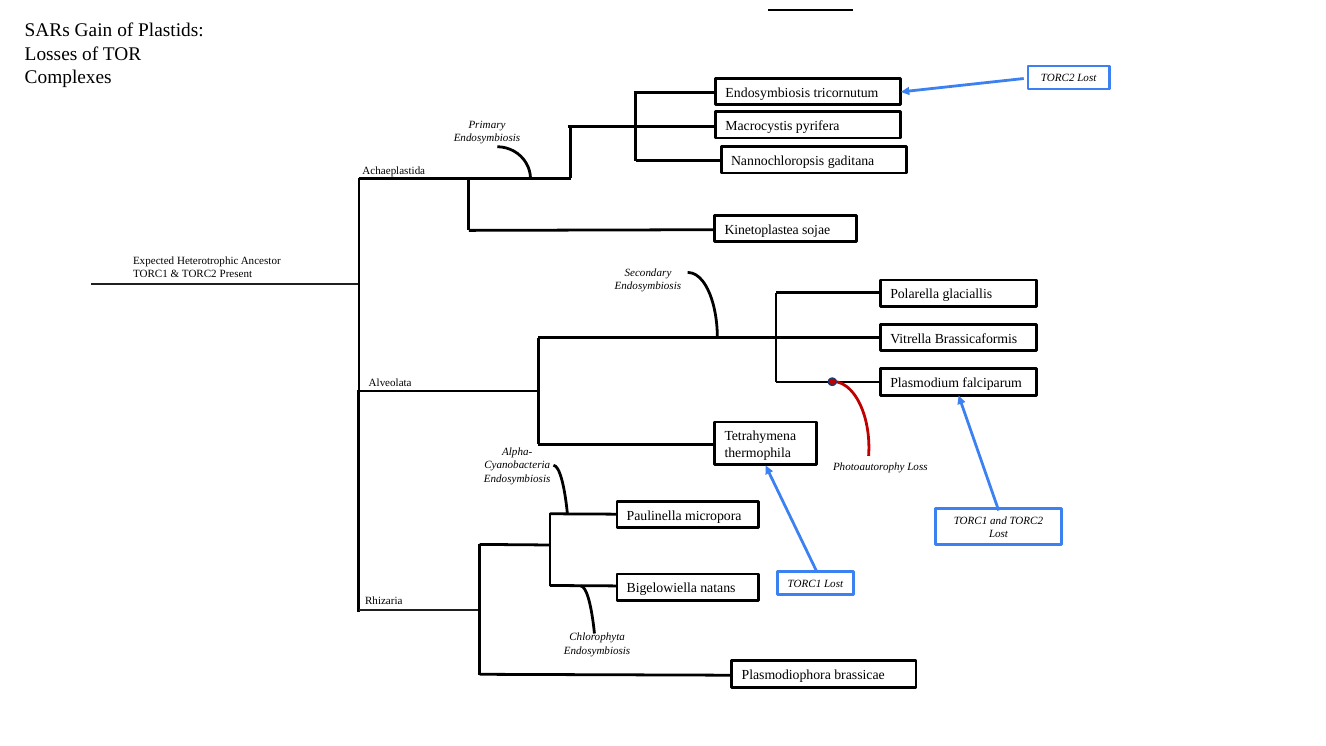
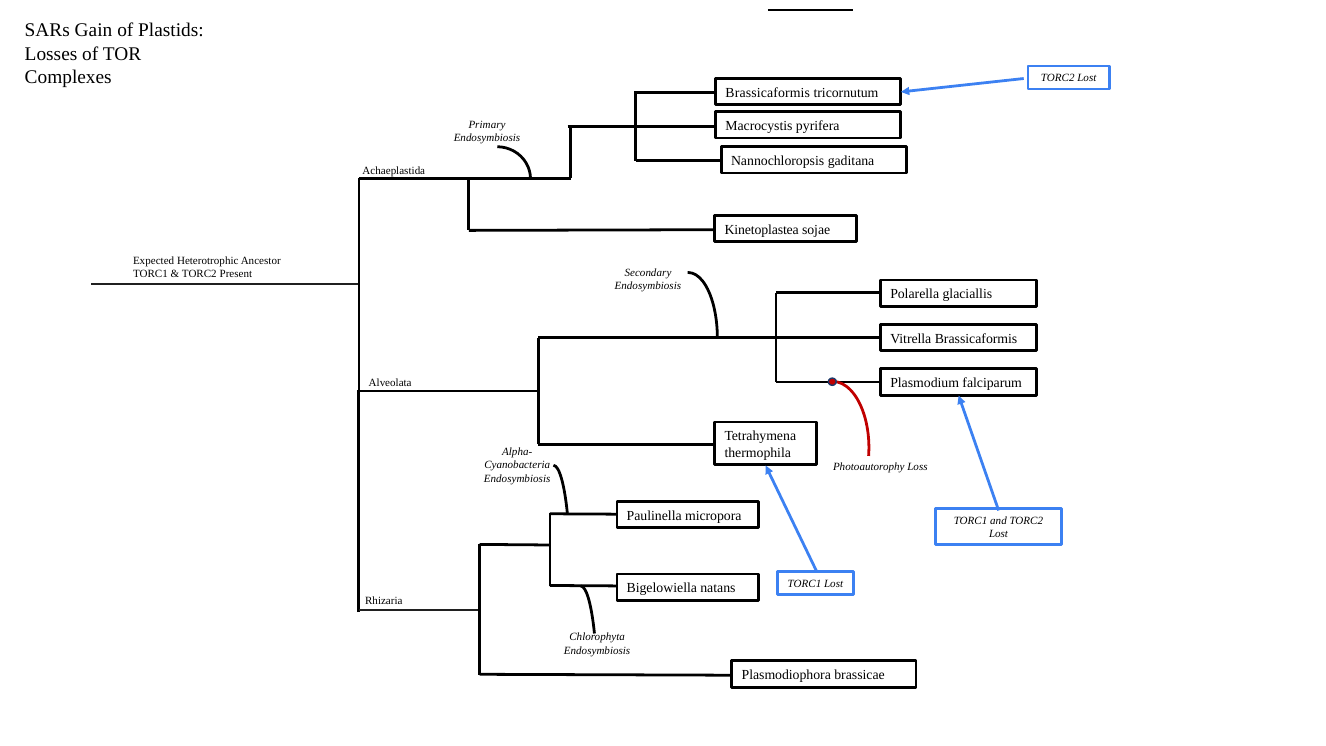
Endosymbiosis at (768, 93): Endosymbiosis -> Brassicaformis
